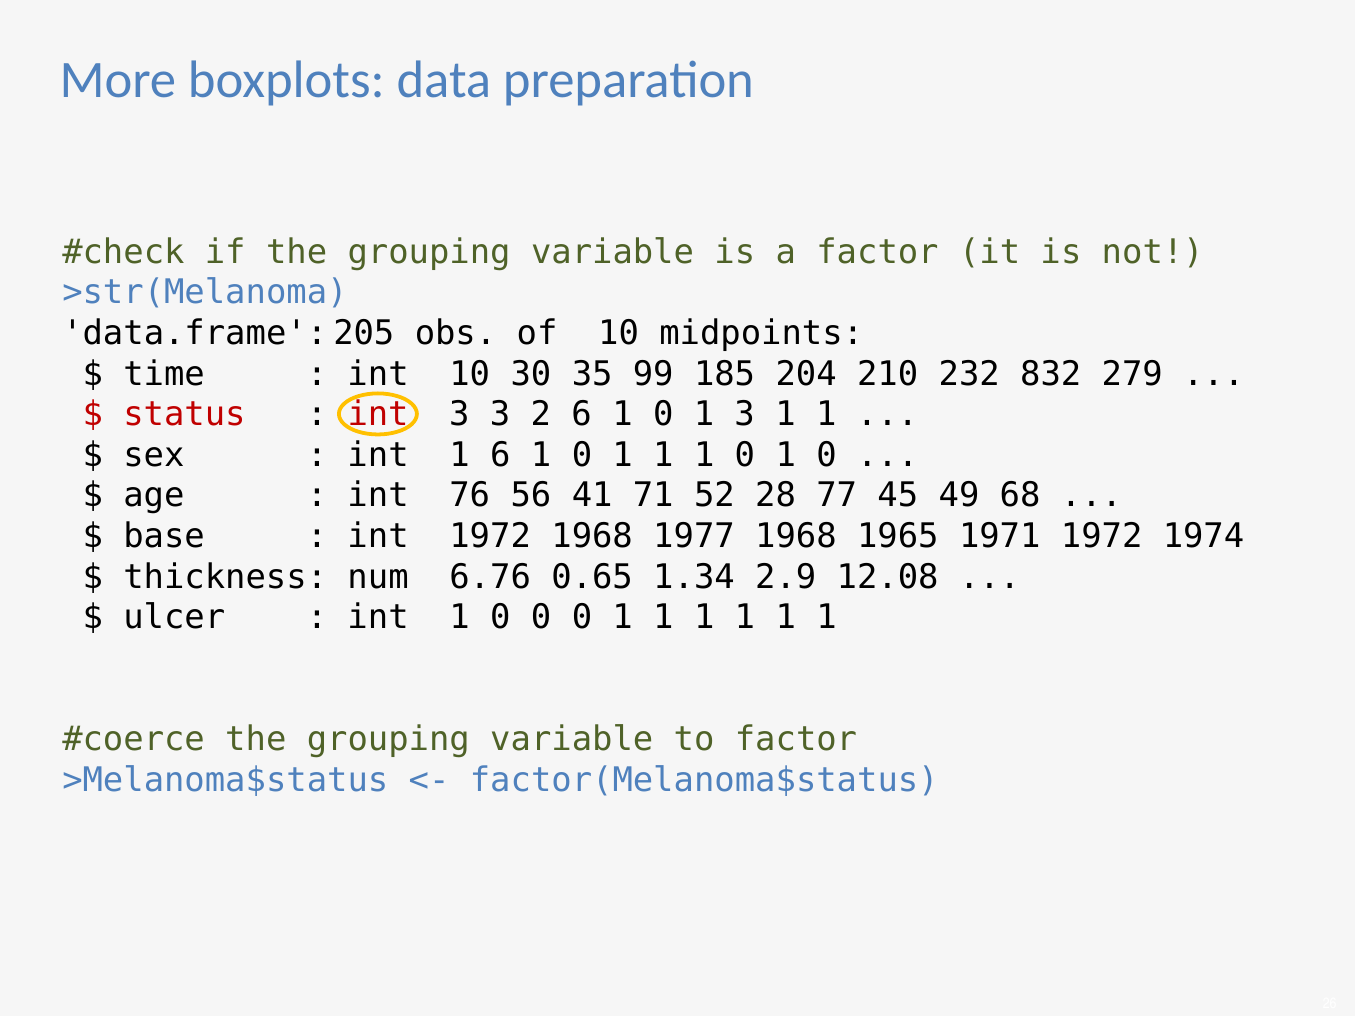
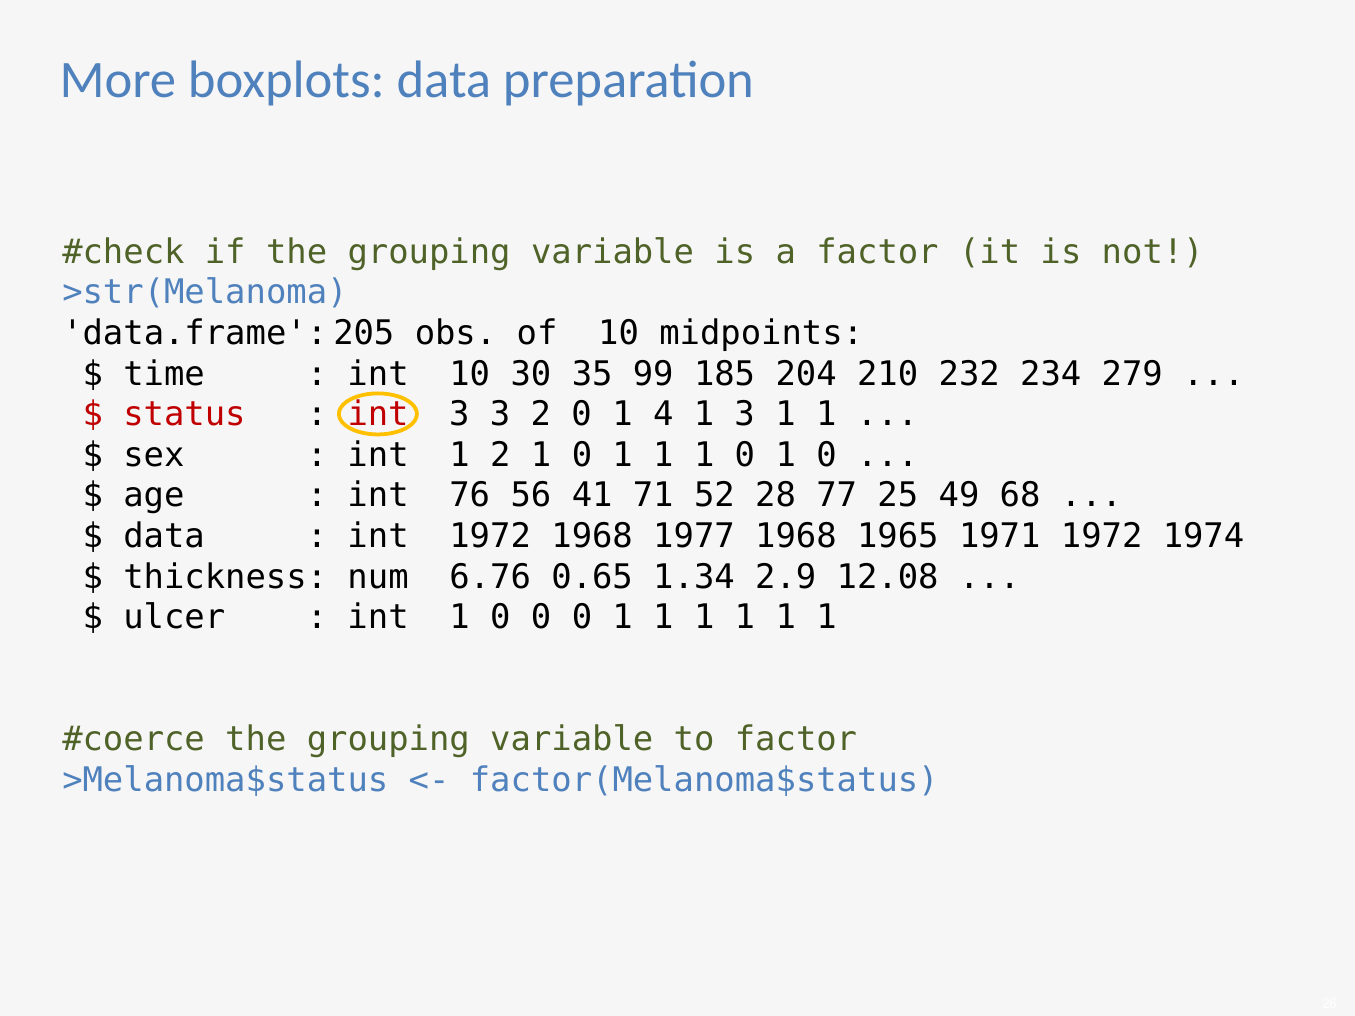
832: 832 -> 234
2 6: 6 -> 0
0 at (663, 415): 0 -> 4
1 6: 6 -> 2
45: 45 -> 25
base at (164, 537): base -> data
